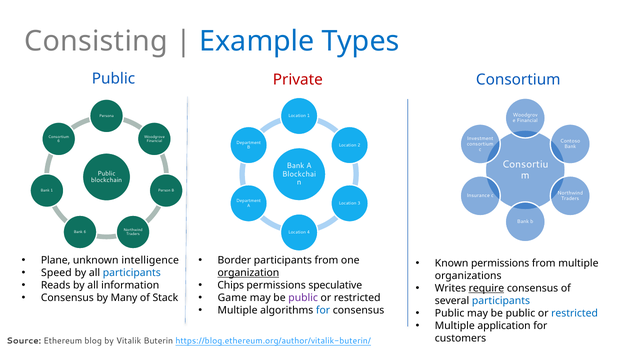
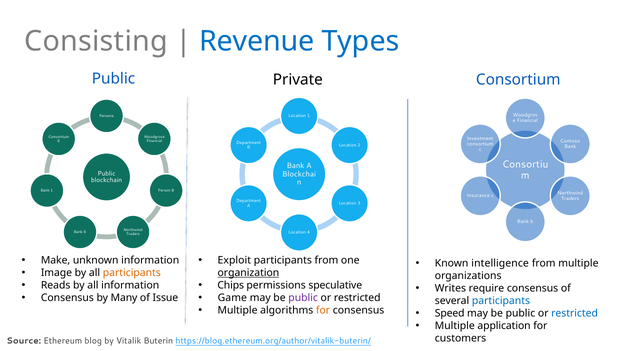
Example: Example -> Revenue
Private colour: red -> black
Plane: Plane -> Make
unknown intelligence: intelligence -> information
Border: Border -> Exploit
Known permissions: permissions -> intelligence
Speed: Speed -> Image
participants at (132, 273) colour: blue -> orange
require underline: present -> none
Stack: Stack -> Issue
for at (323, 311) colour: blue -> orange
Public at (450, 314): Public -> Speed
